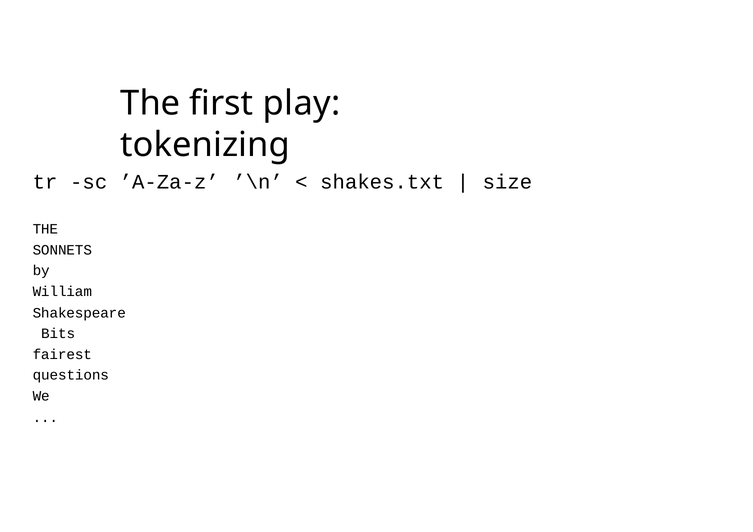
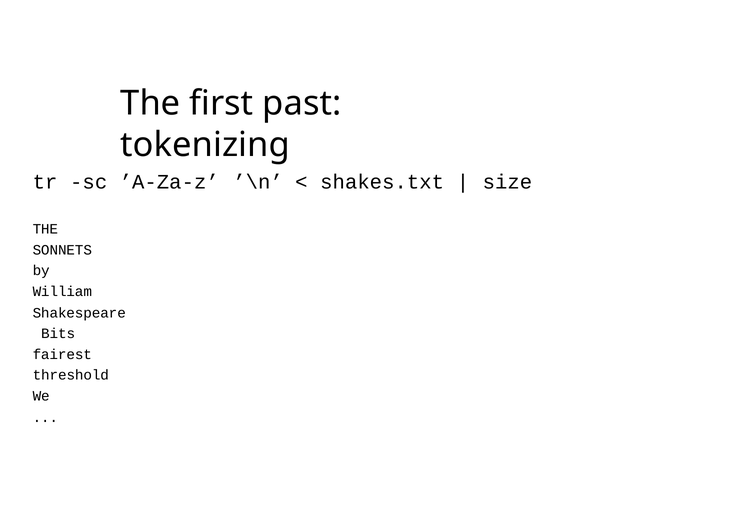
play: play -> past
questions: questions -> threshold
